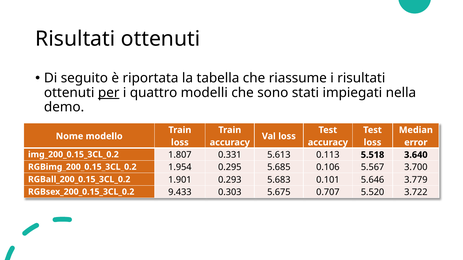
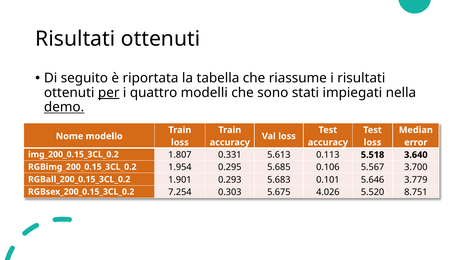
demo underline: none -> present
9.433: 9.433 -> 7.254
0.707: 0.707 -> 4.026
3.722: 3.722 -> 8.751
